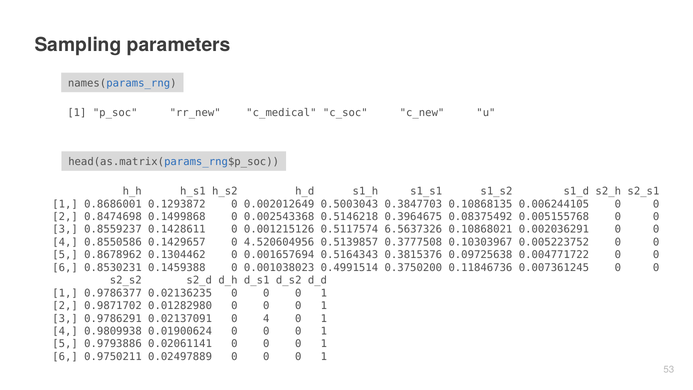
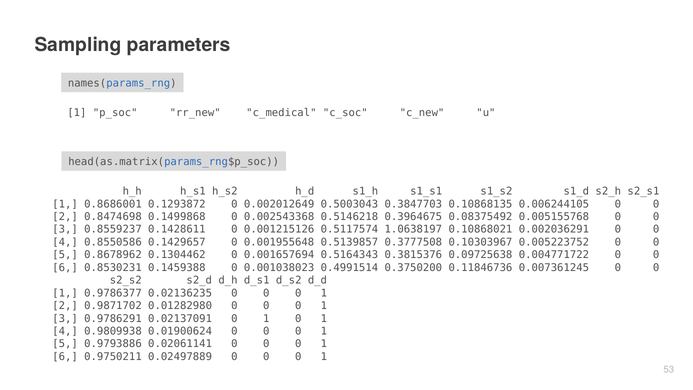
6.5637326: 6.5637326 -> 1.0638197
4.520604956: 4.520604956 -> 0.001955648
0.02137091 0 4: 4 -> 1
